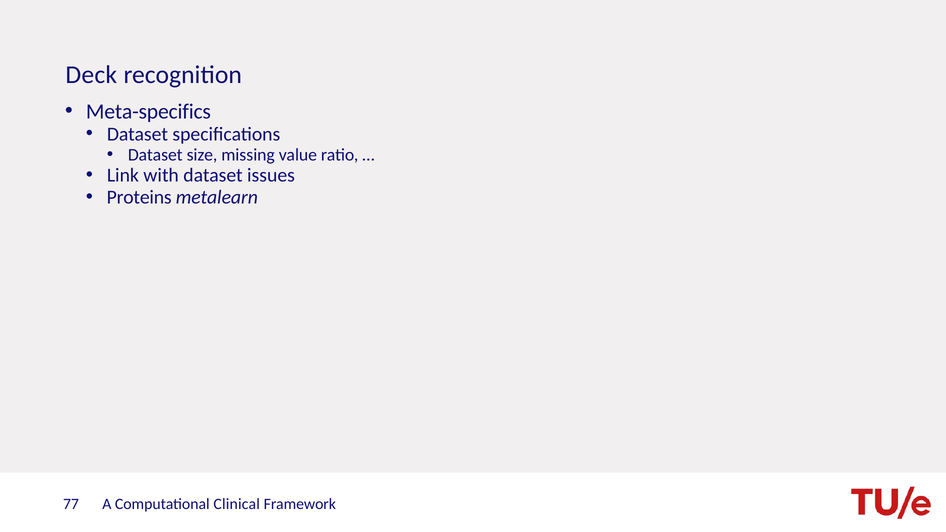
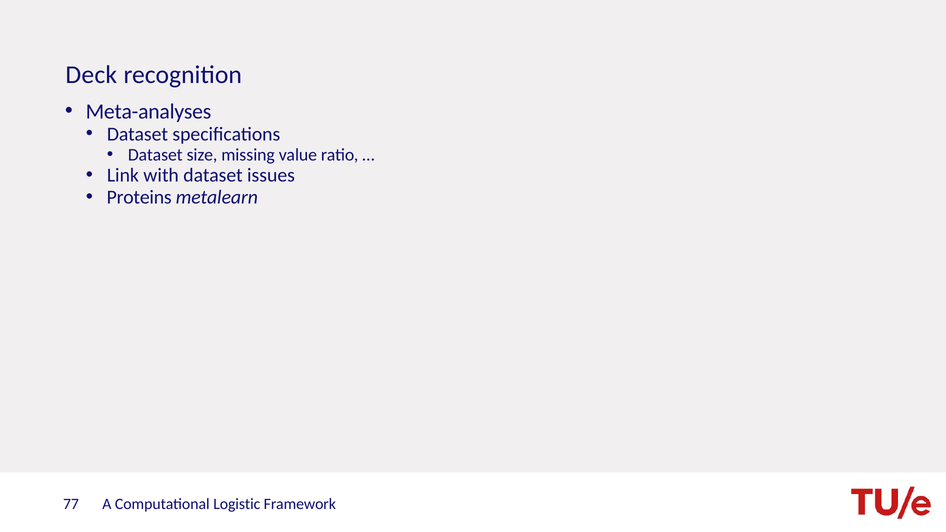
Meta-specifics: Meta-specifics -> Meta-analyses
Clinical: Clinical -> Logistic
